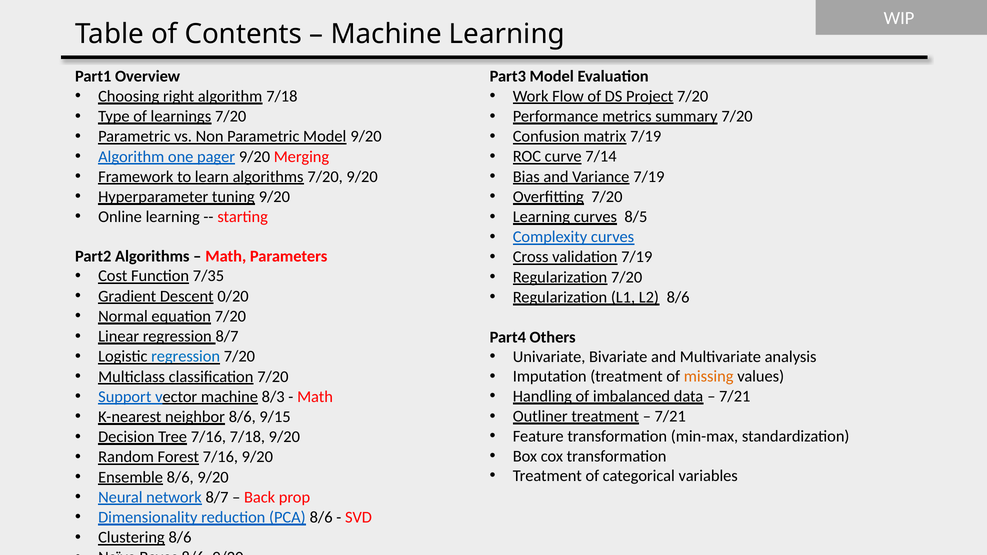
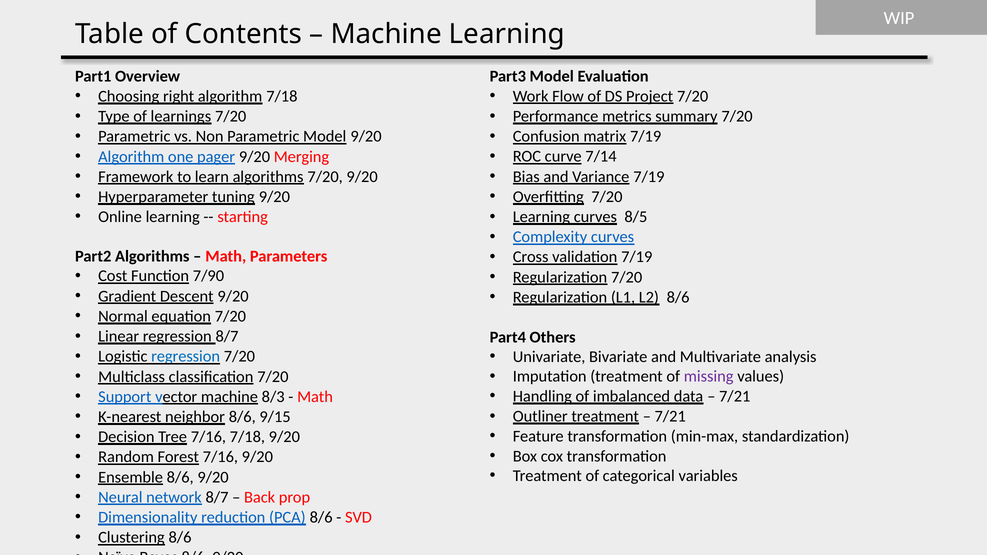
7/35: 7/35 -> 7/90
Descent 0/20: 0/20 -> 9/20
missing colour: orange -> purple
